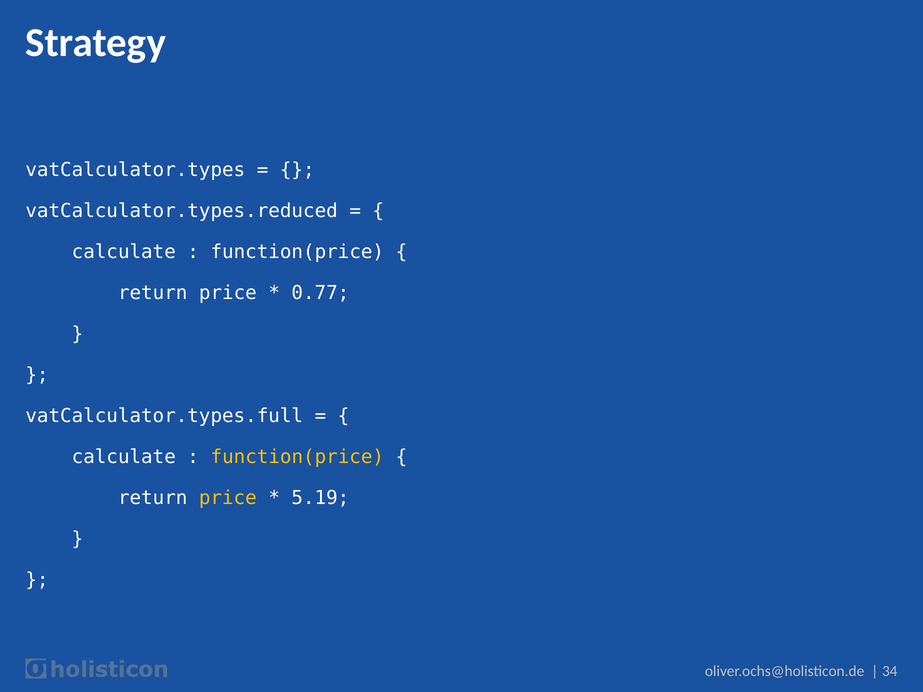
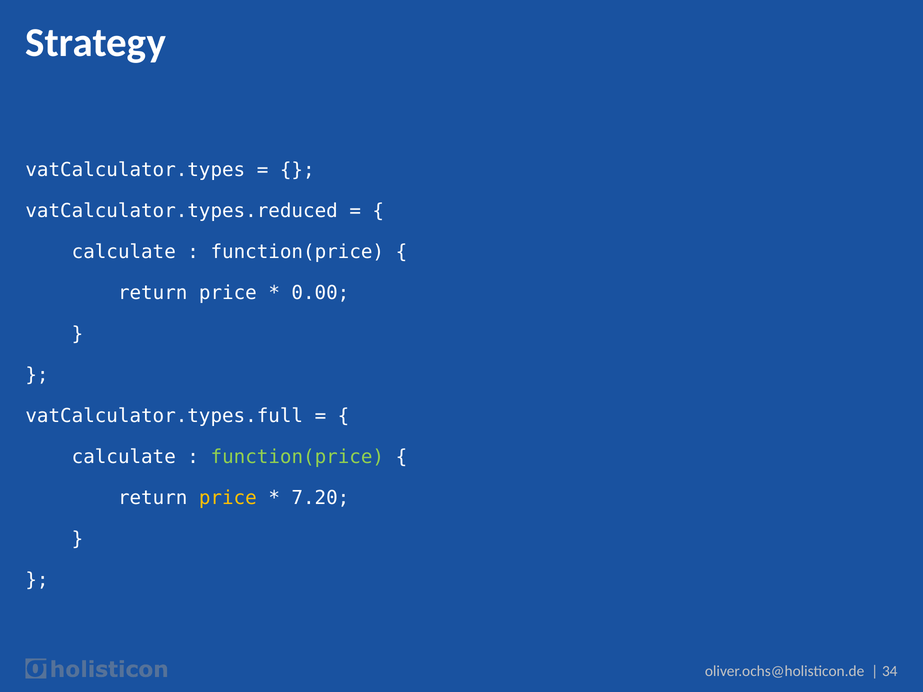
0.77: 0.77 -> 0.00
function(price at (297, 457) colour: yellow -> light green
5.19: 5.19 -> 7.20
